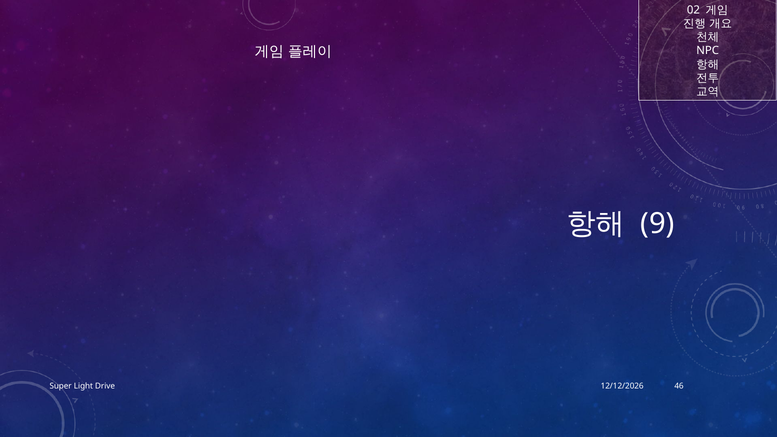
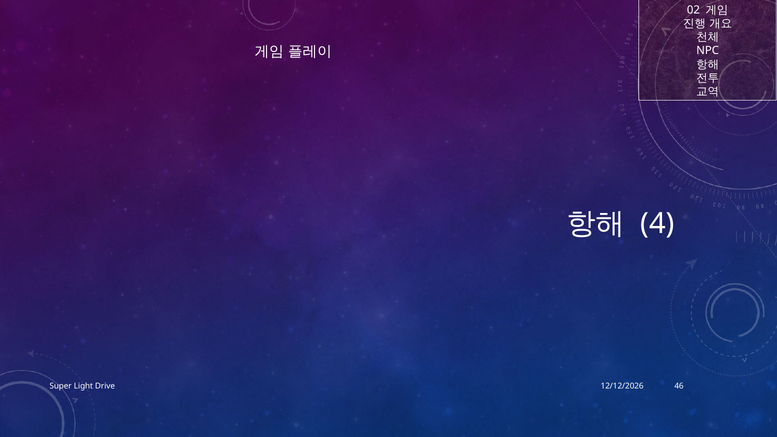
9: 9 -> 4
